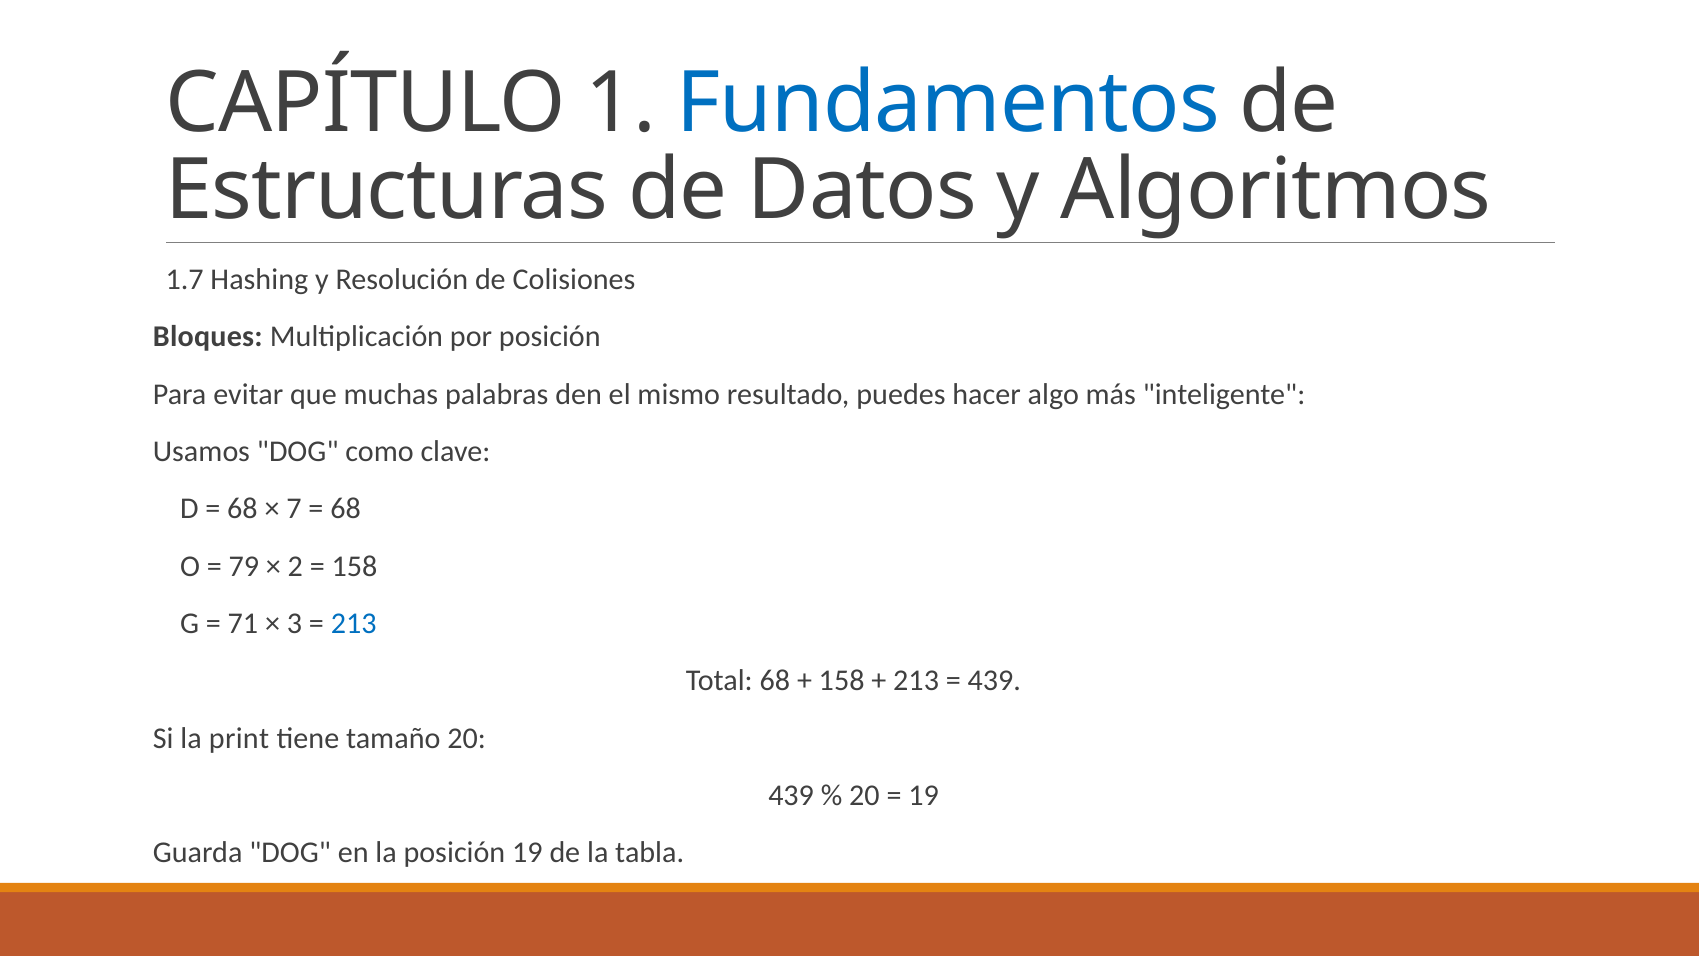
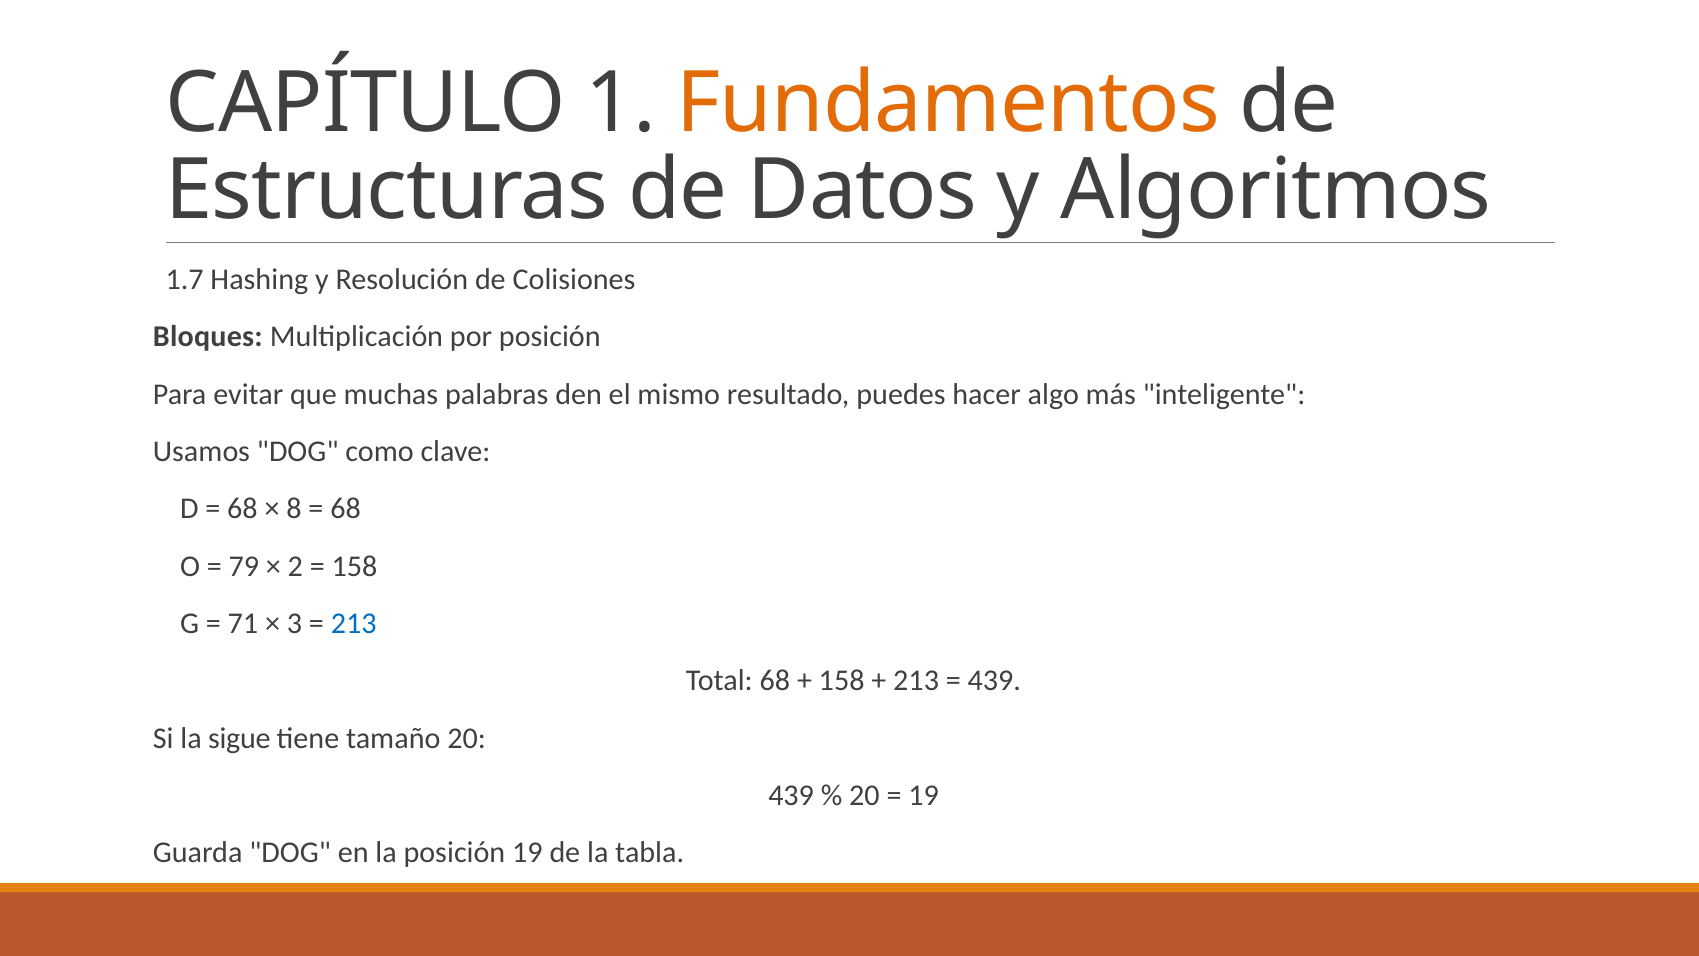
Fundamentos colour: blue -> orange
7: 7 -> 8
print: print -> sigue
